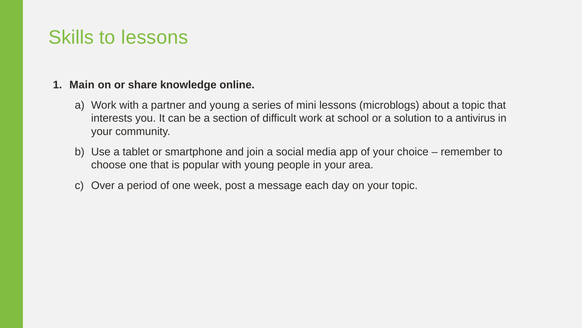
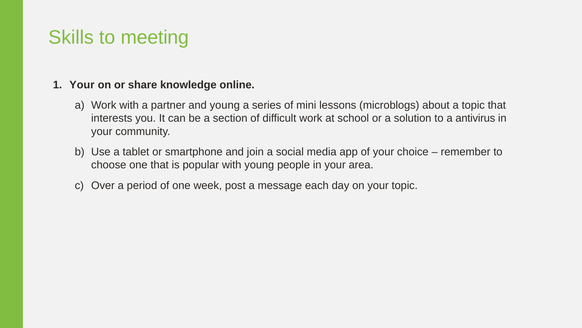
to lessons: lessons -> meeting
Main at (82, 85): Main -> Your
